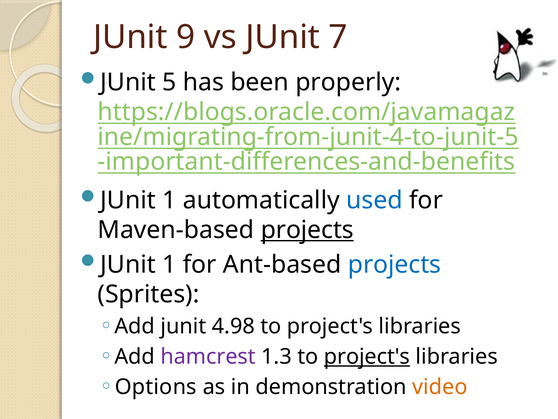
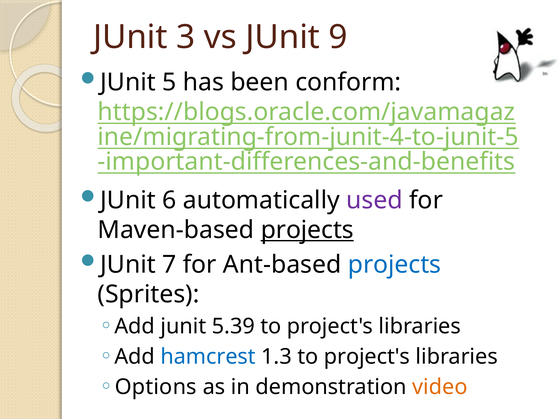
9: 9 -> 3
7: 7 -> 9
properly: properly -> conform
1 at (169, 200): 1 -> 6
used colour: blue -> purple
1 at (169, 264): 1 -> 7
4.98: 4.98 -> 5.39
hamcrest colour: purple -> blue
project's at (367, 356) underline: present -> none
